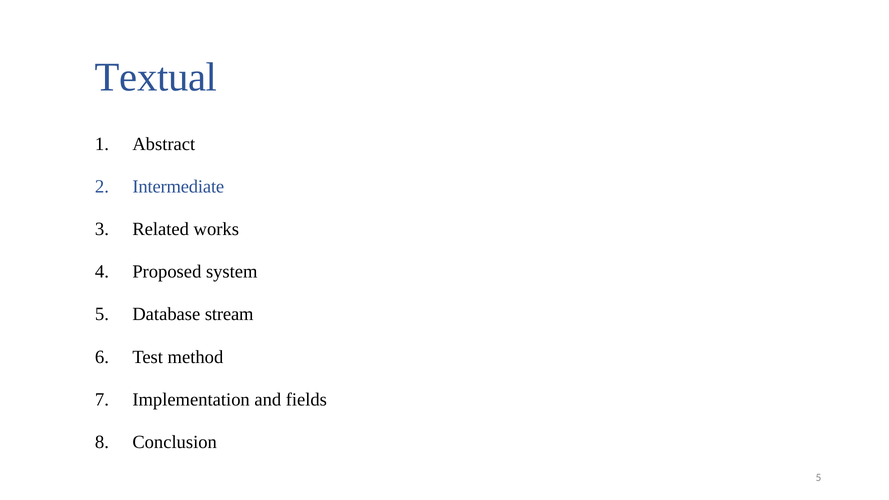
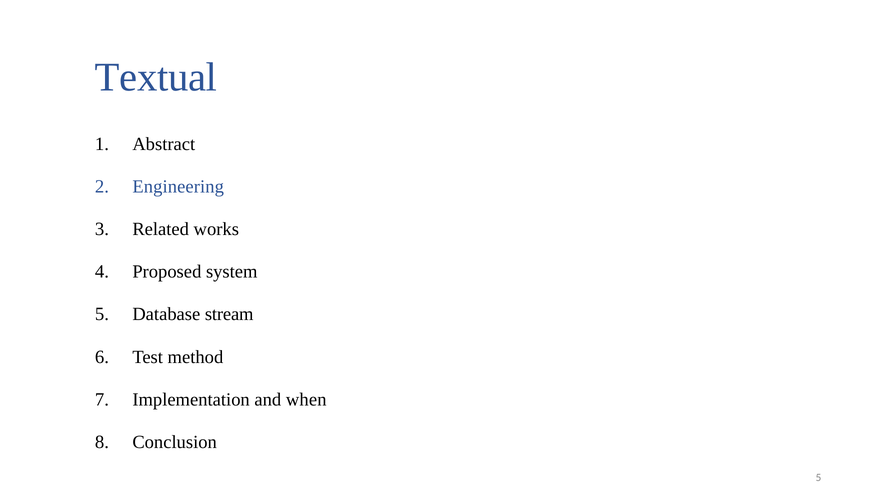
Intermediate: Intermediate -> Engineering
fields: fields -> when
